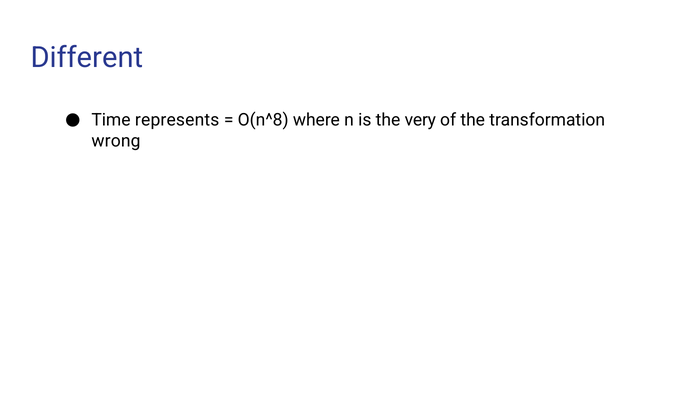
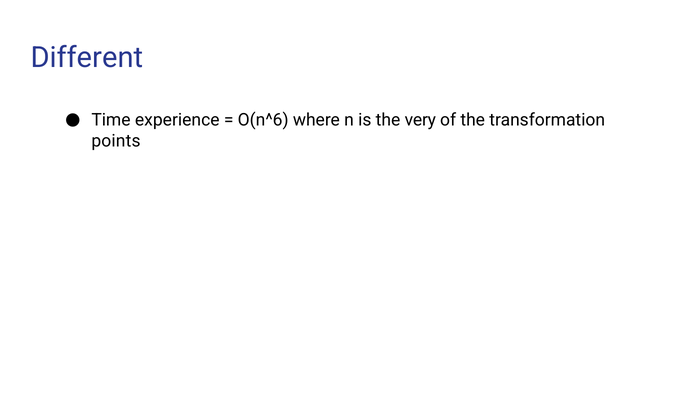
represents: represents -> experience
O(n^8: O(n^8 -> O(n^6
wrong: wrong -> points
